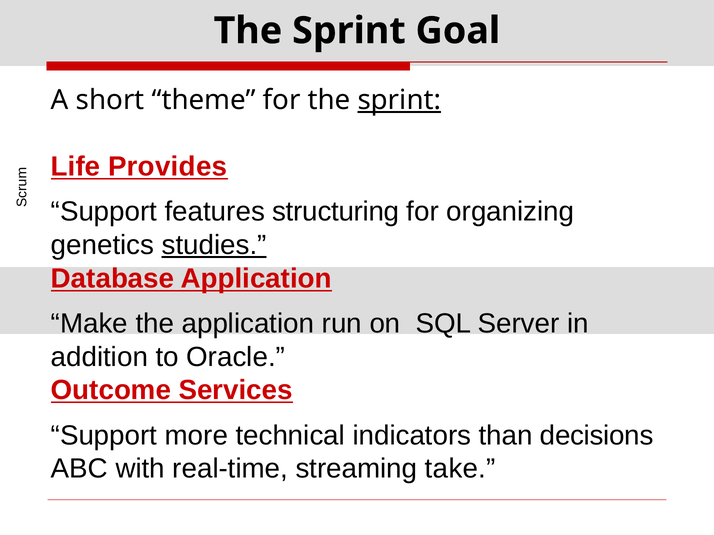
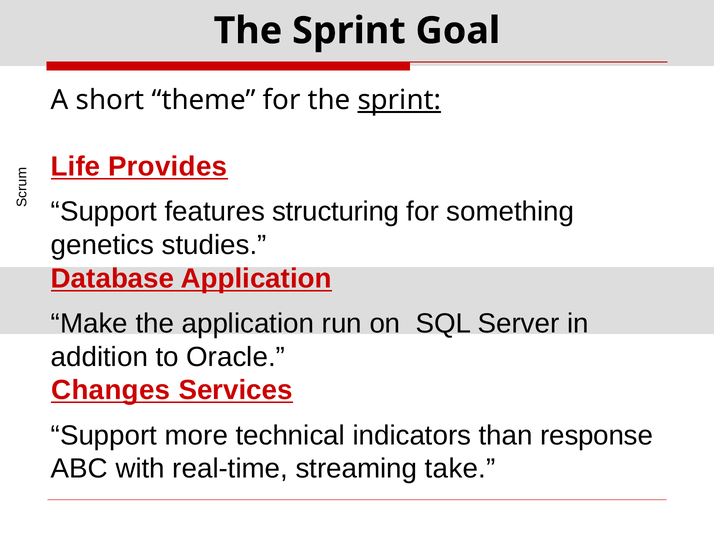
organizing: organizing -> something
studies underline: present -> none
Outcome: Outcome -> Changes
decisions: decisions -> response
